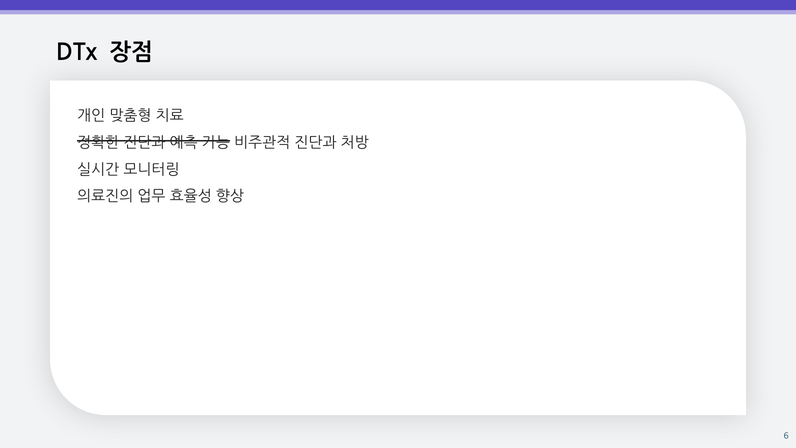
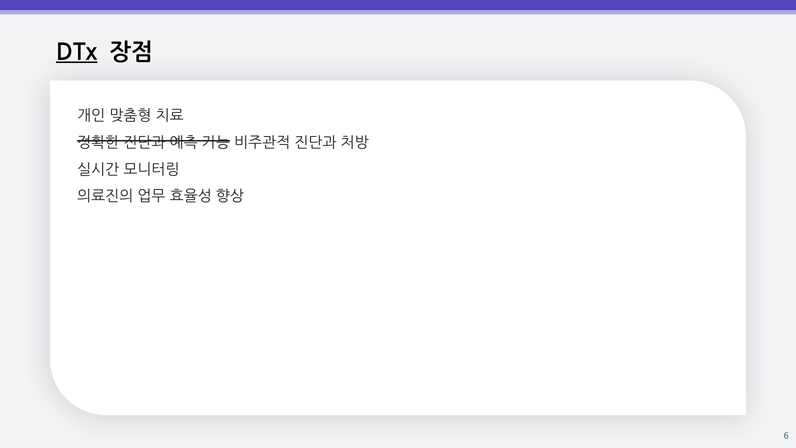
DTx underline: none -> present
